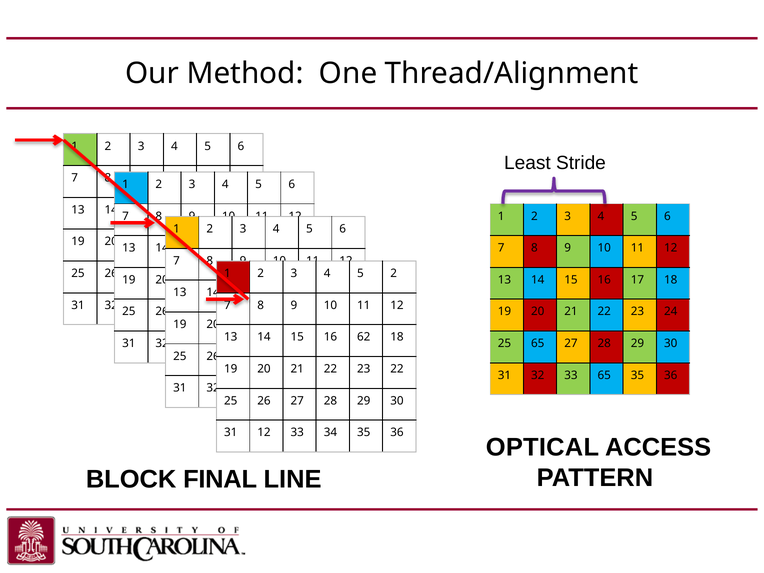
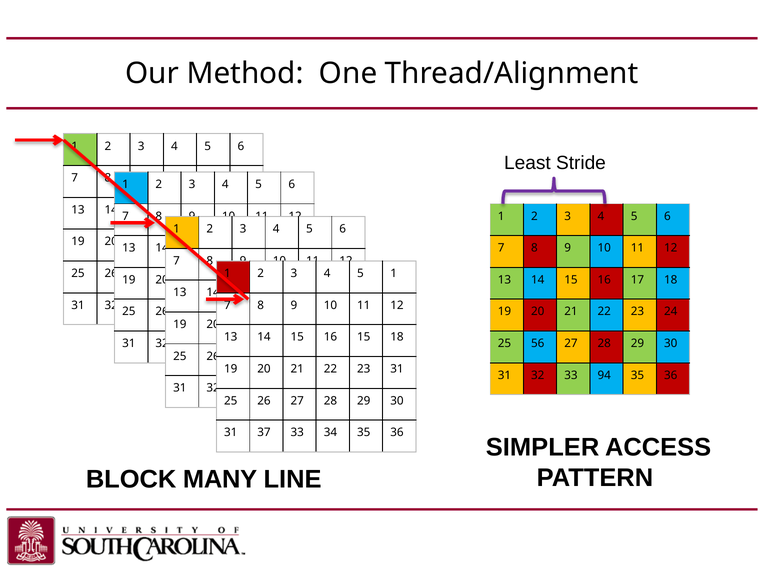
5 2: 2 -> 1
16 62: 62 -> 15
25 65: 65 -> 56
23 22: 22 -> 31
33 65: 65 -> 94
31 12: 12 -> 37
OPTICAL: OPTICAL -> SIMPLER
FINAL: FINAL -> MANY
